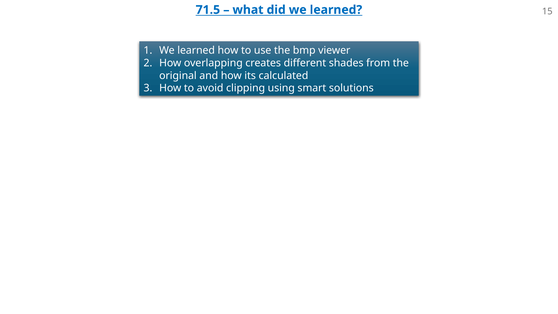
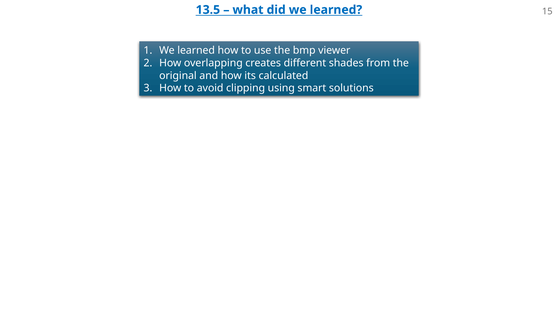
71.5: 71.5 -> 13.5
